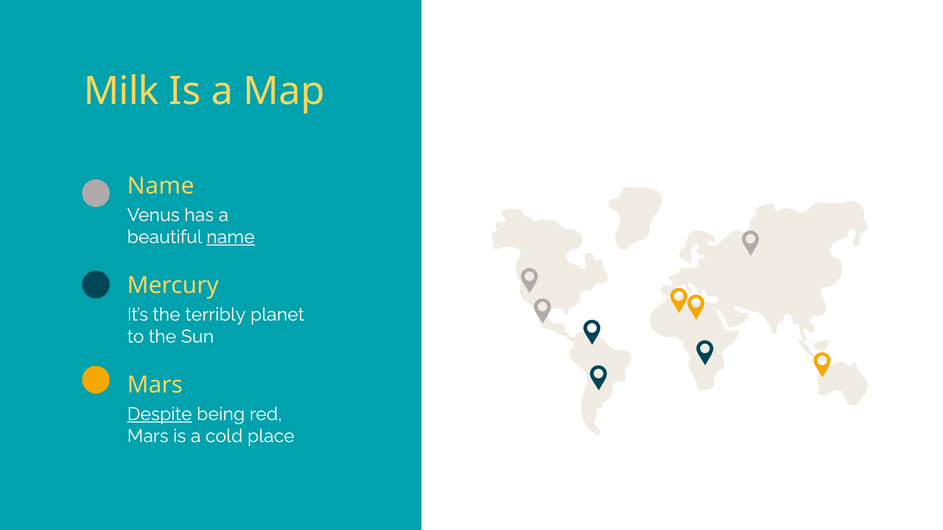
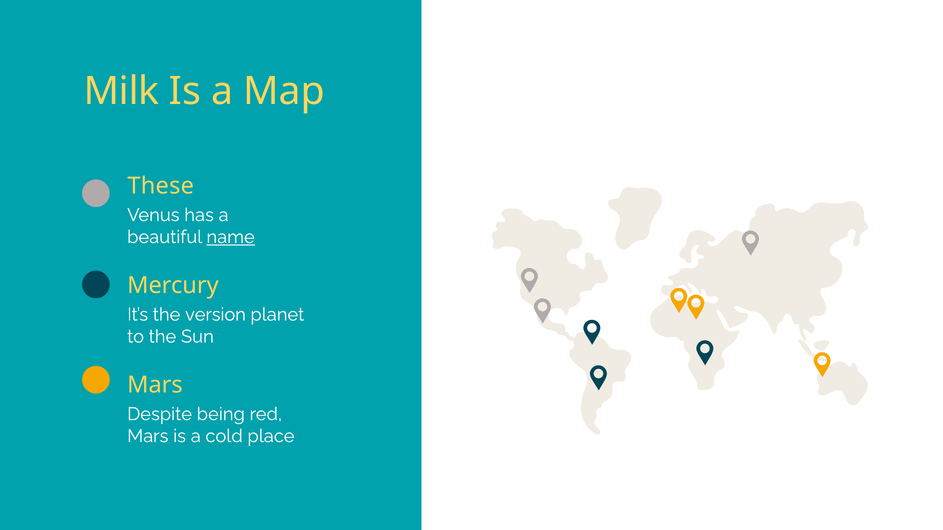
Name at (161, 186): Name -> These
terribly: terribly -> version
Despite underline: present -> none
